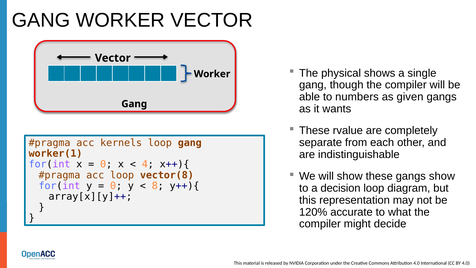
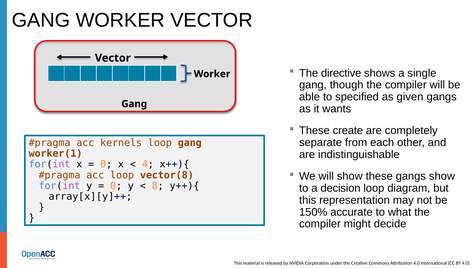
physical: physical -> directive
numbers: numbers -> specified
rvalue: rvalue -> create
120%: 120% -> 150%
